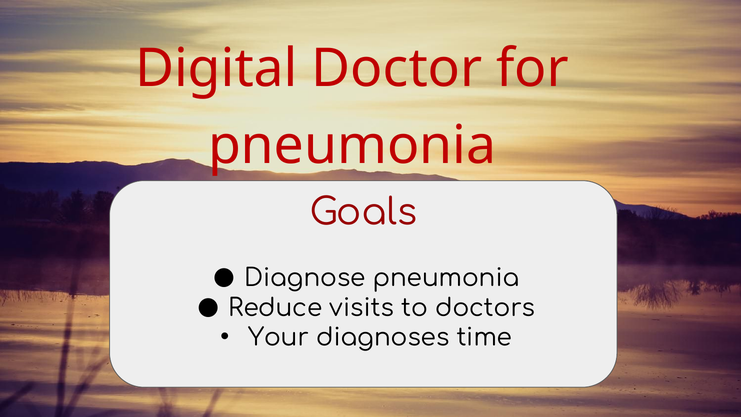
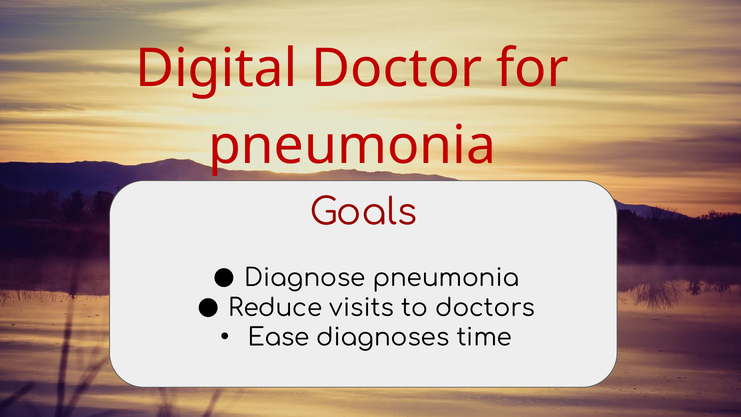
Your: Your -> Ease
